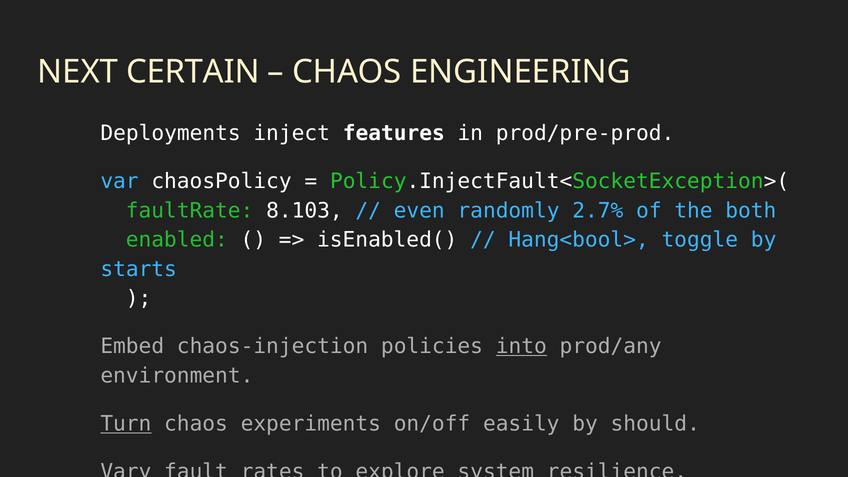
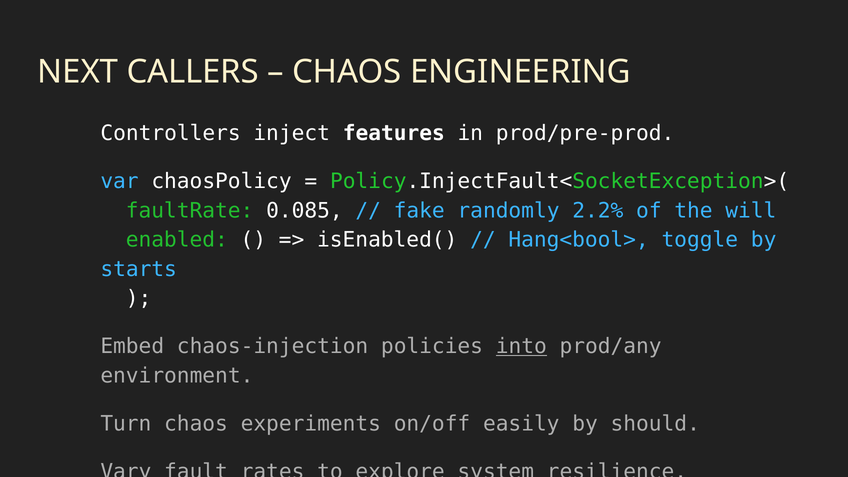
CERTAIN: CERTAIN -> CALLERS
Deployments: Deployments -> Controllers
8.103: 8.103 -> 0.085
even: even -> fake
2.7%: 2.7% -> 2.2%
both: both -> will
Turn underline: present -> none
